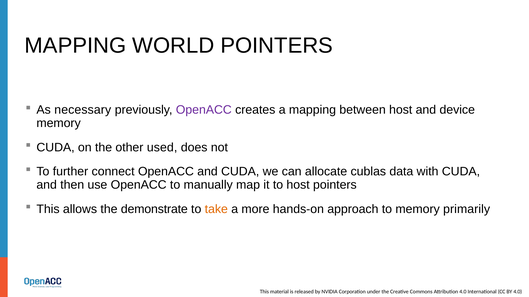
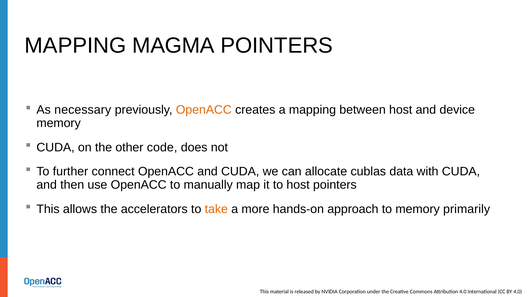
WORLD: WORLD -> MAGMA
OpenACC at (204, 110) colour: purple -> orange
used: used -> code
demonstrate: demonstrate -> accelerators
